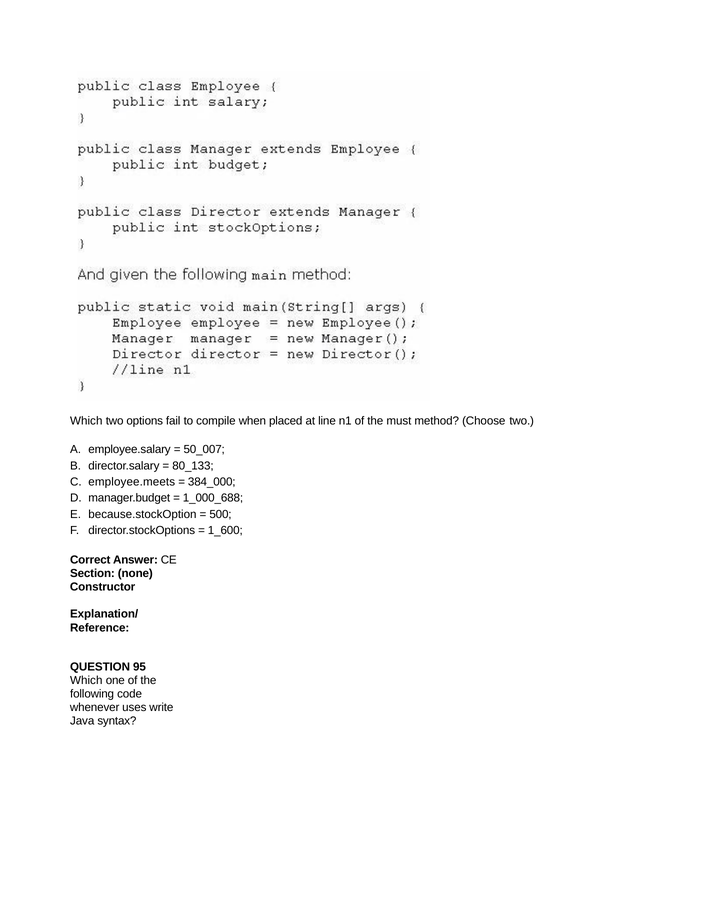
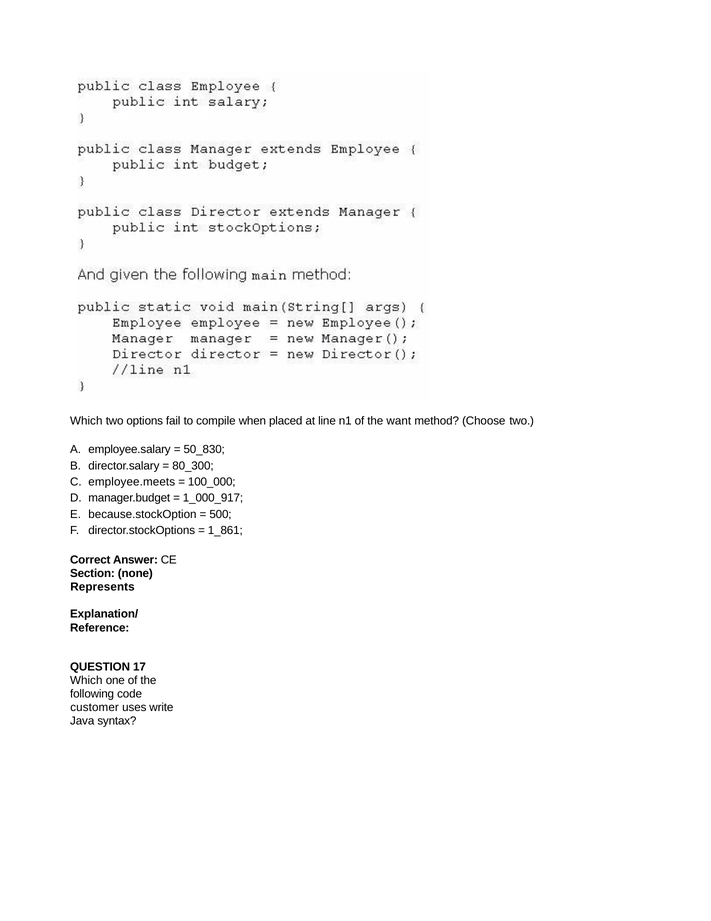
must: must -> want
50_007: 50_007 -> 50_830
80_133: 80_133 -> 80_300
384_000: 384_000 -> 100_000
1_000_688: 1_000_688 -> 1_000_917
1_600: 1_600 -> 1_861
Constructor: Constructor -> Represents
95: 95 -> 17
whenever: whenever -> customer
